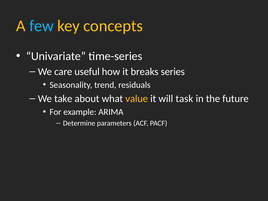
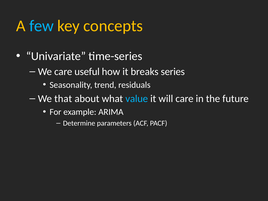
take: take -> that
value colour: yellow -> light blue
will task: task -> care
